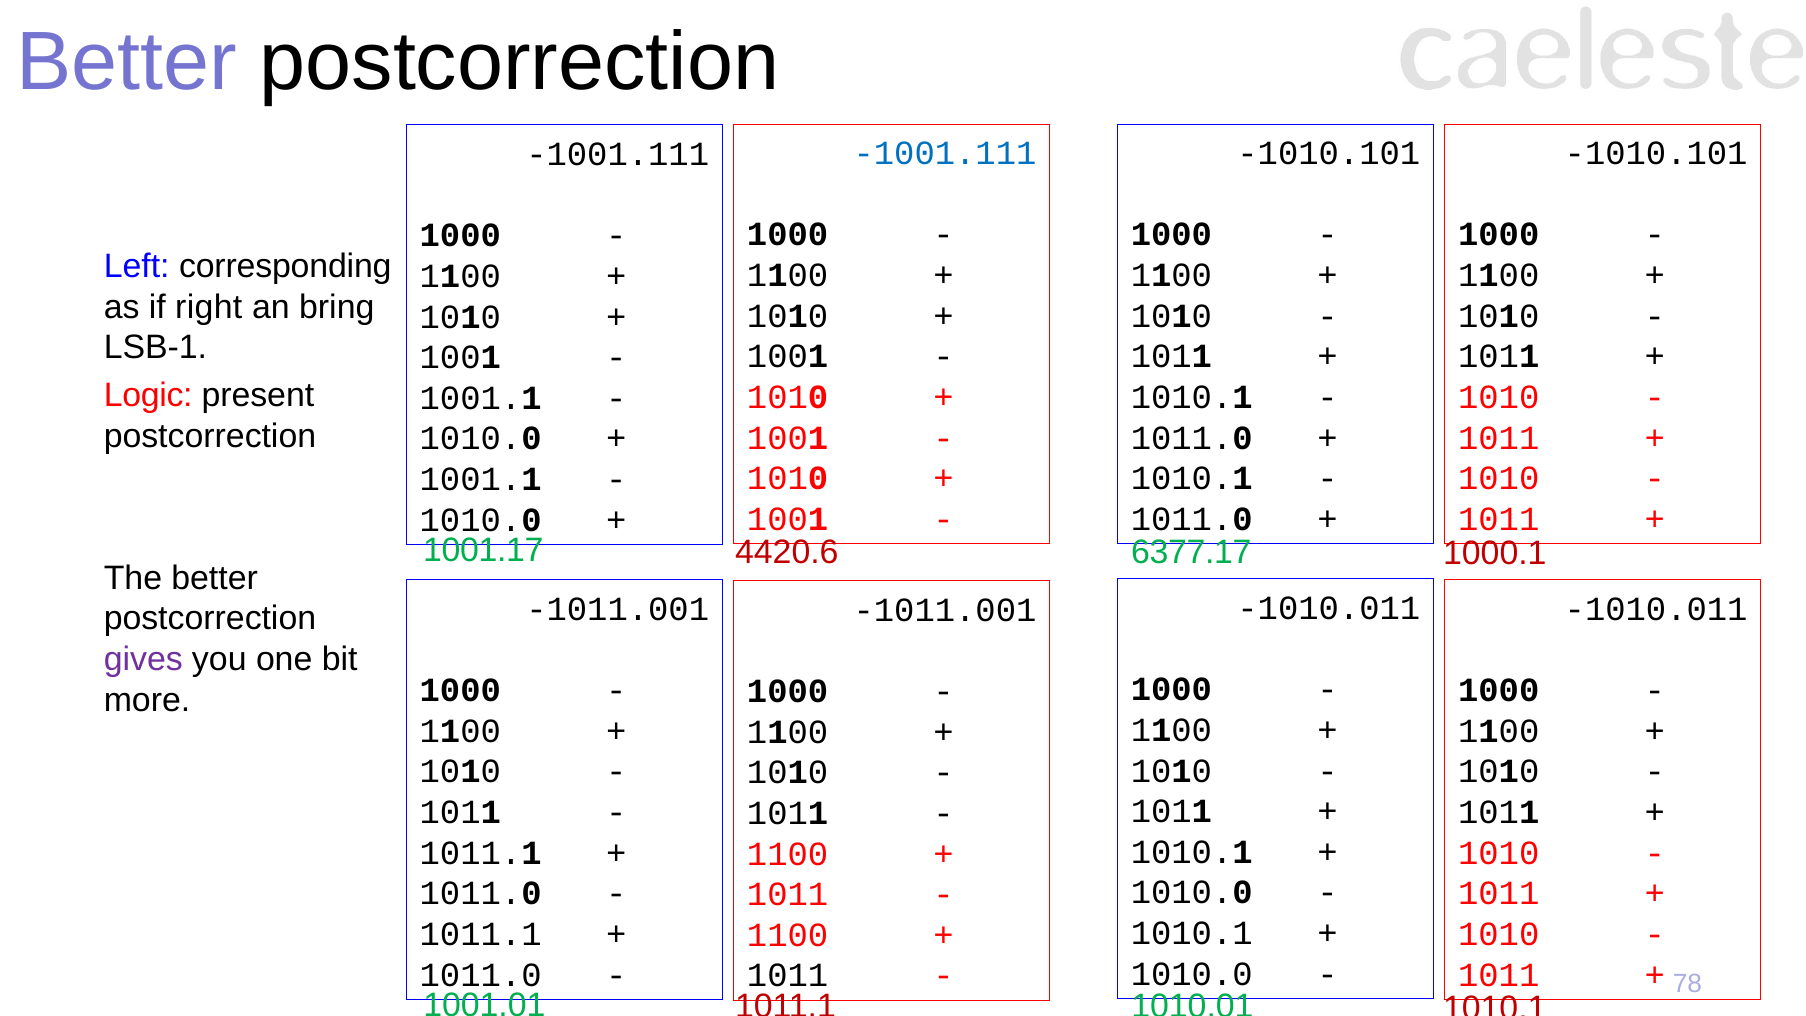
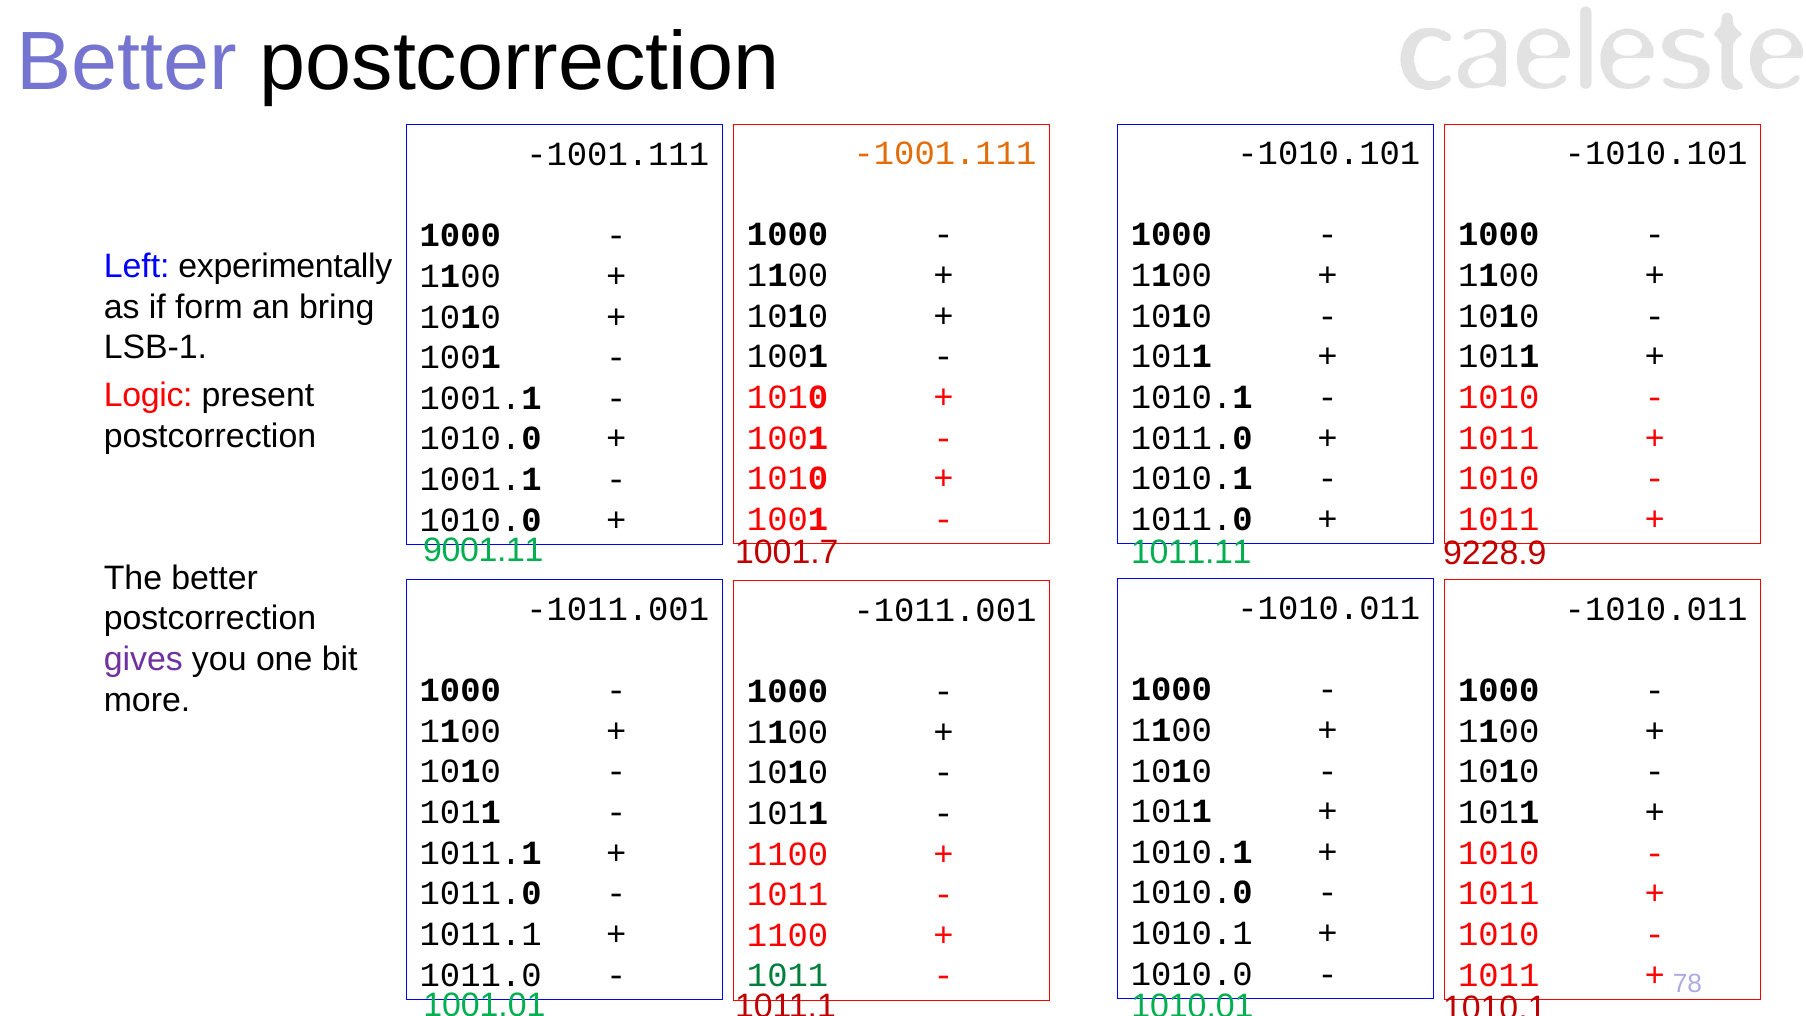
-1001.111 at (945, 153) colour: blue -> orange
corresponding: corresponding -> experimentally
right: right -> form
1001.17: 1001.17 -> 9001.11
4420.6: 4420.6 -> 1001.7
6377.17: 6377.17 -> 1011.11
1000.1: 1000.1 -> 9228.9
1011 at (788, 976) colour: black -> green
